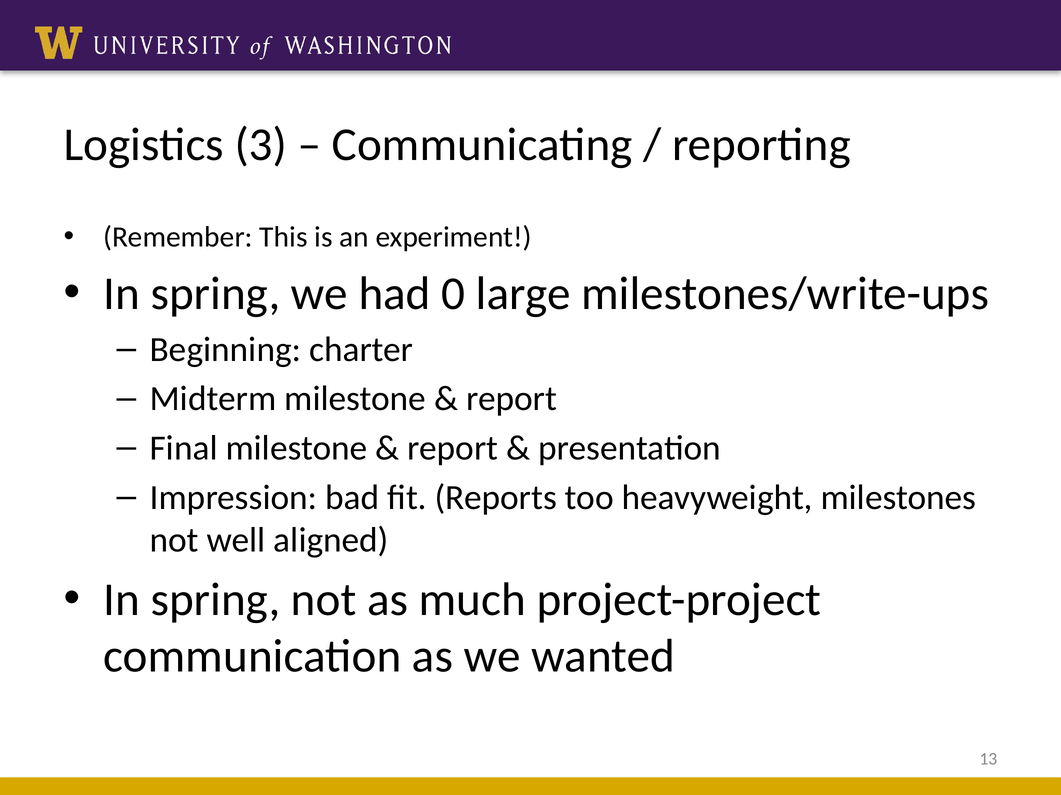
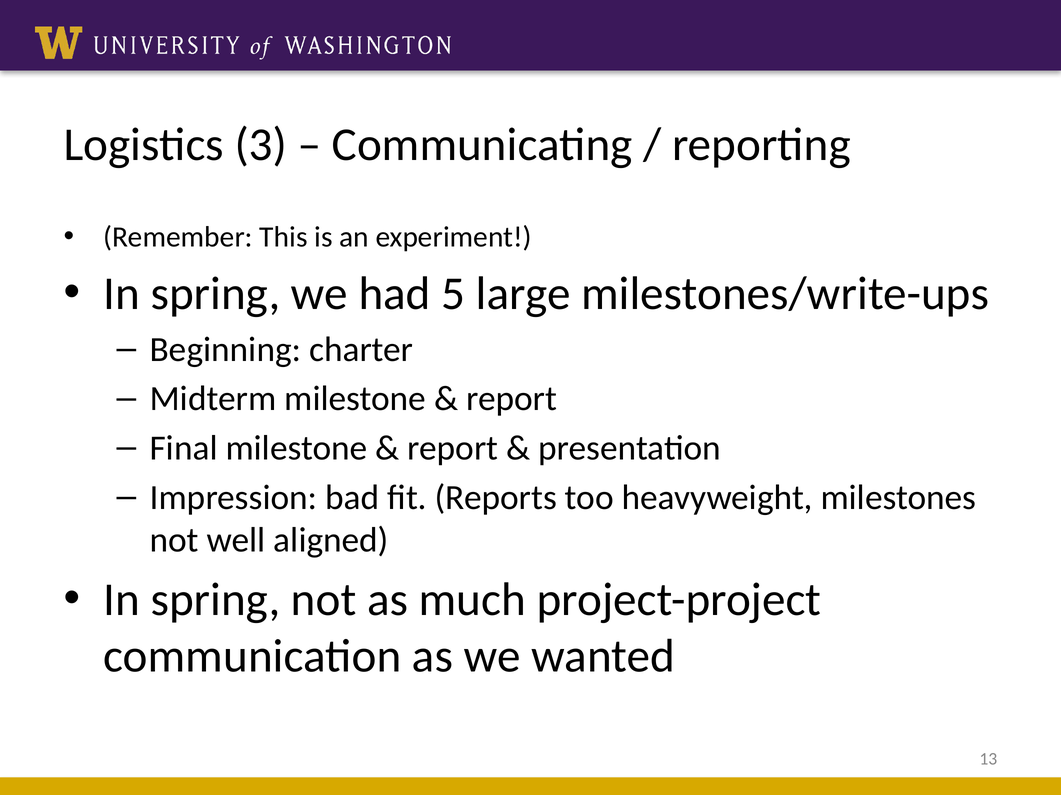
0: 0 -> 5
